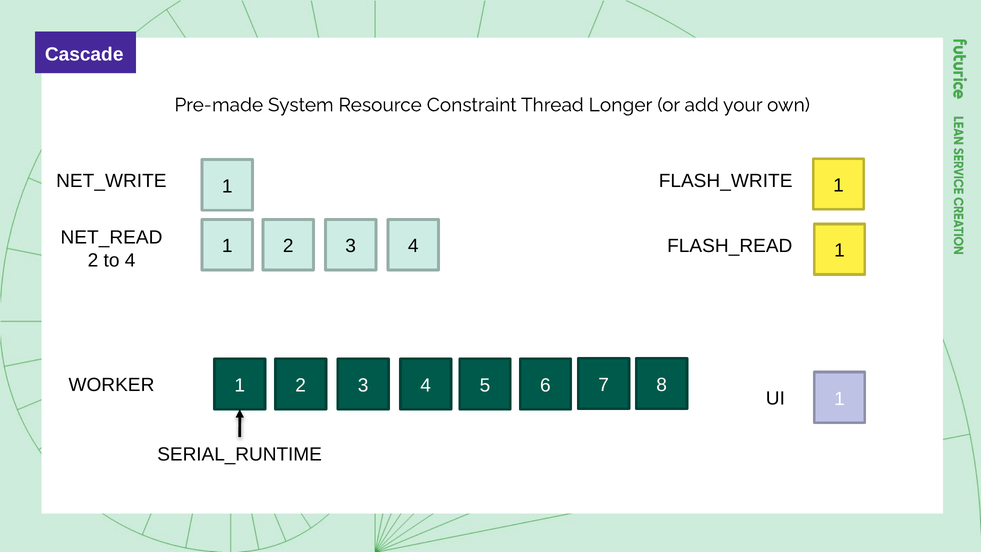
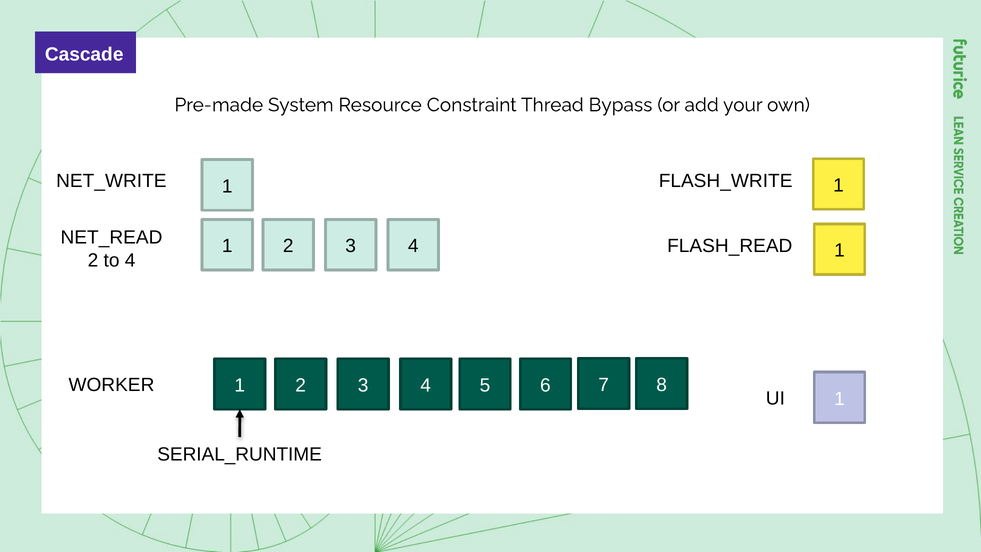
Longer: Longer -> Bypass
